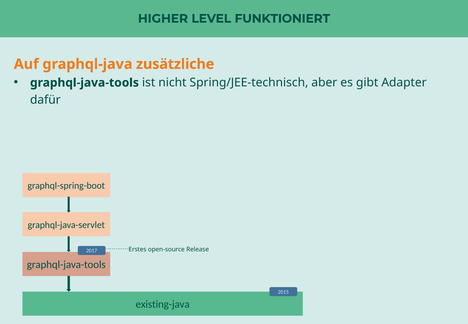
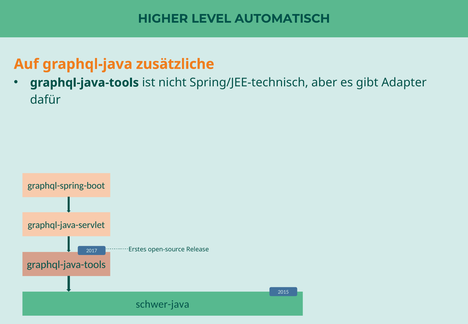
FUNKTIONIERT: FUNKTIONIERT -> AUTOMATISCH
existing-java: existing-java -> schwer-java
